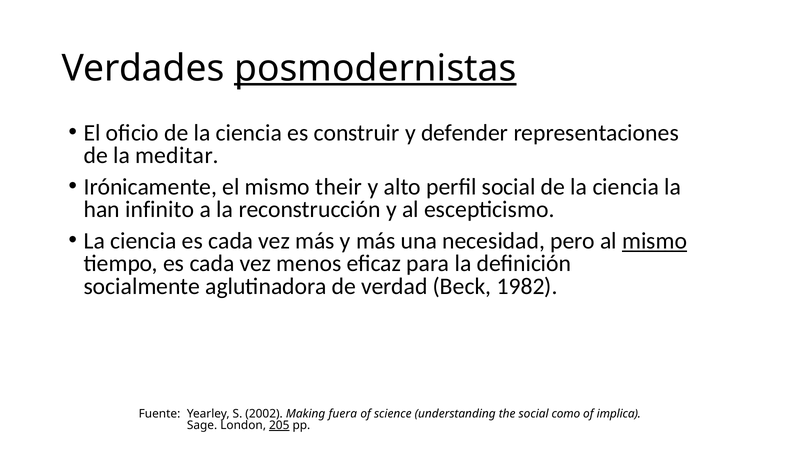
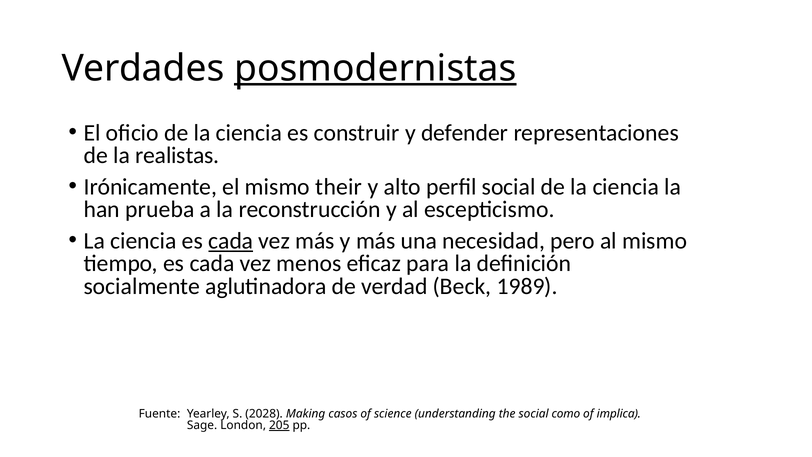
meditar: meditar -> realistas
infinito: infinito -> prueba
cada at (231, 241) underline: none -> present
mismo at (655, 241) underline: present -> none
1982: 1982 -> 1989
2002: 2002 -> 2028
fuera: fuera -> casos
